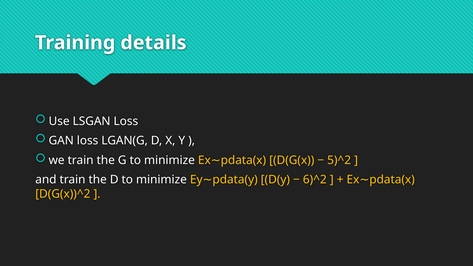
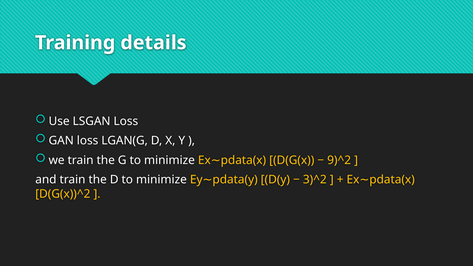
5)^2: 5)^2 -> 9)^2
6)^2: 6)^2 -> 3)^2
